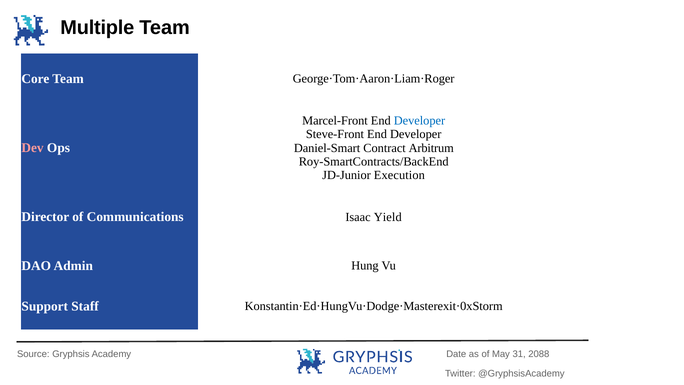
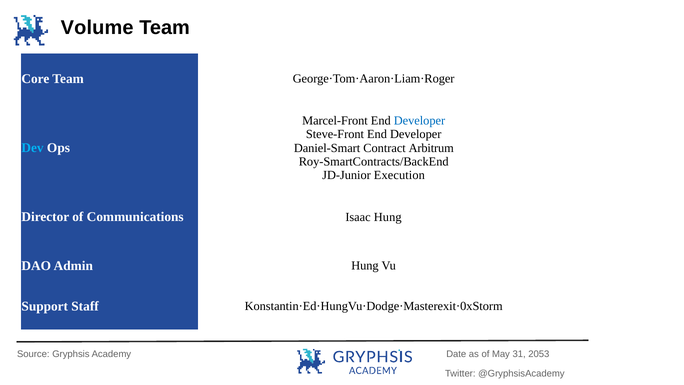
Multiple: Multiple -> Volume
Dev colour: pink -> light blue
Isaac Yield: Yield -> Hung
2088: 2088 -> 2053
